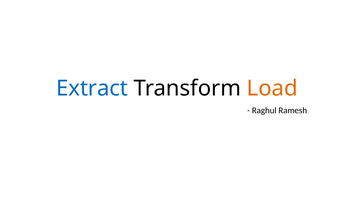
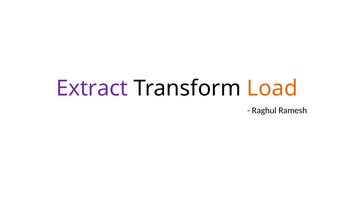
Extract colour: blue -> purple
